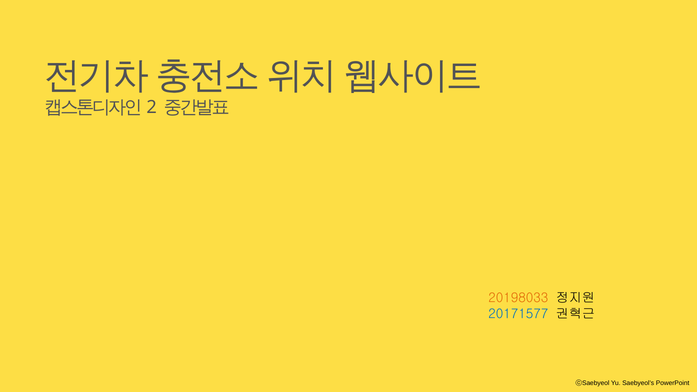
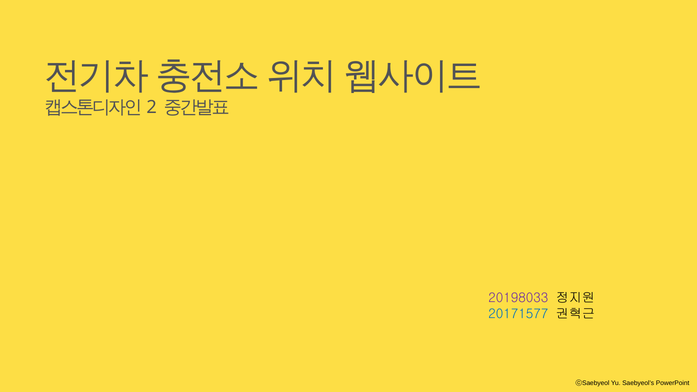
20198033 colour: orange -> purple
